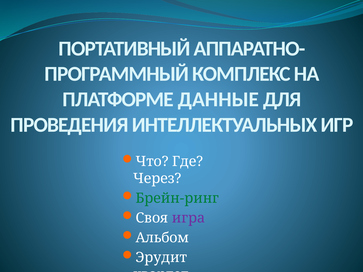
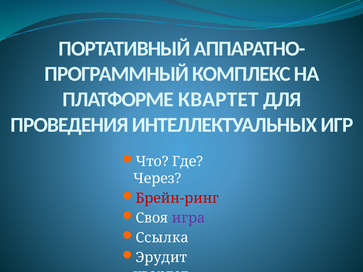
ПЛАТФОРМЕ ДАННЫЕ: ДАННЫЕ -> КВАРТЕТ
Брейн-ринг colour: green -> red
Альбом: Альбом -> Ссылка
